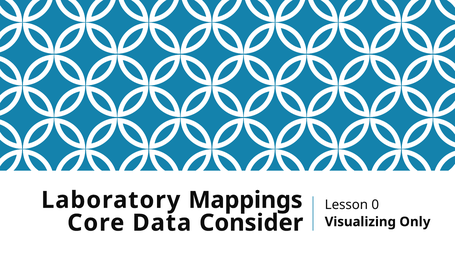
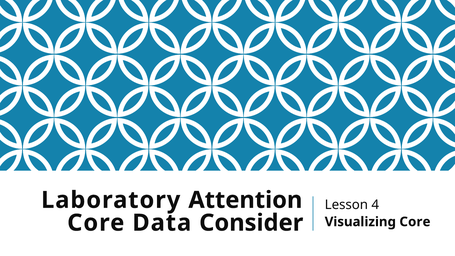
Mappings: Mappings -> Attention
0: 0 -> 4
Visualizing Only: Only -> Core
